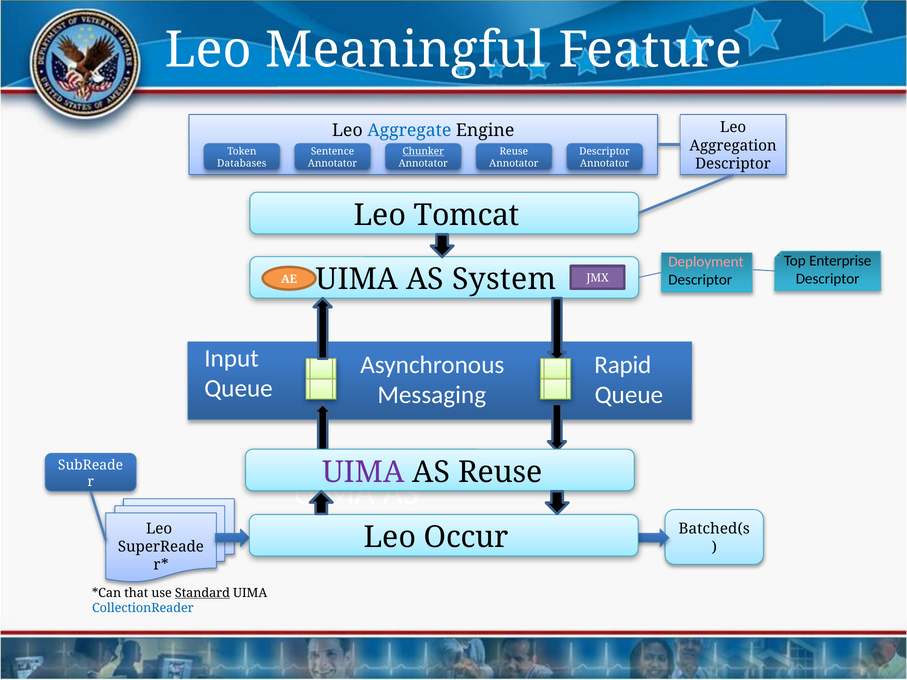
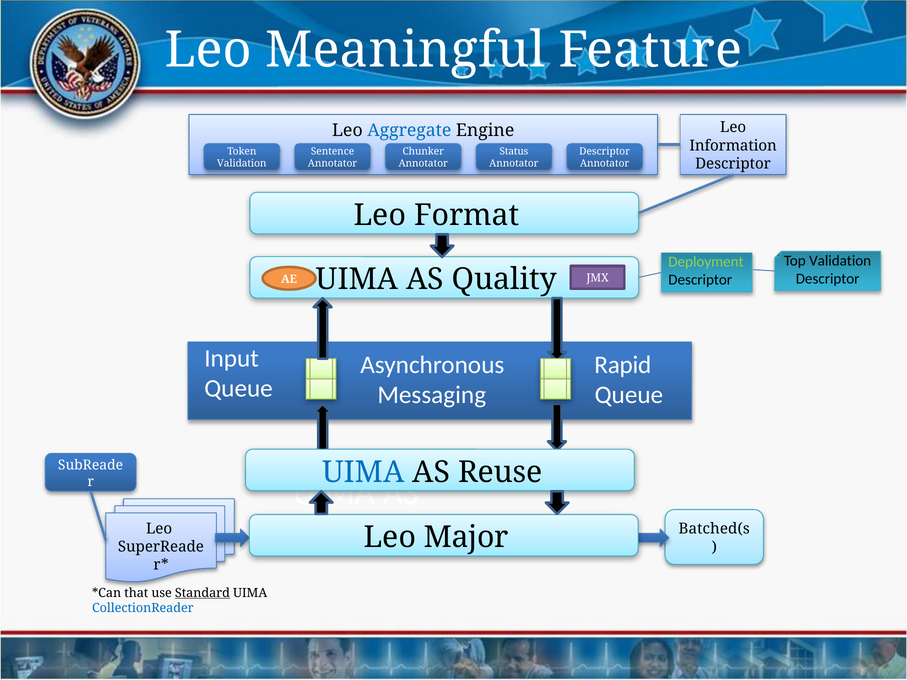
Aggregation: Aggregation -> Information
Chunker underline: present -> none
Reuse at (514, 152): Reuse -> Status
Databases at (242, 164): Databases -> Validation
Tomcat: Tomcat -> Format
Top Enterprise: Enterprise -> Validation
Deployment colour: pink -> light green
System: System -> Quality
UIMA at (363, 472) colour: purple -> blue
Occur: Occur -> Major
